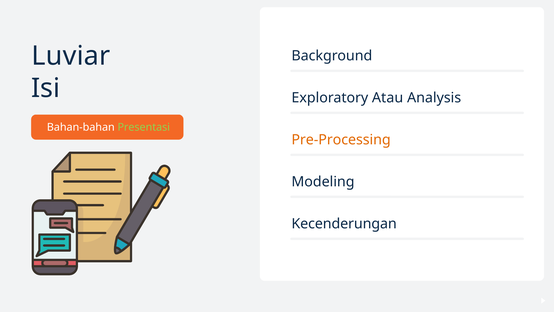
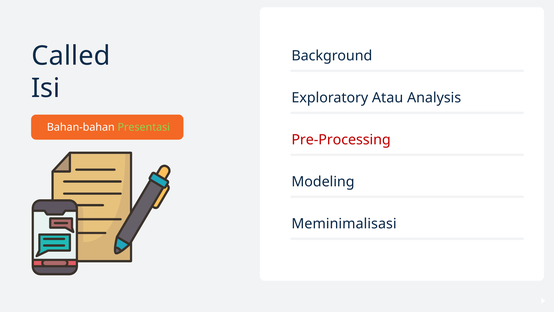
Luviar: Luviar -> Called
Pre-Processing colour: orange -> red
Kecenderungan: Kecenderungan -> Meminimalisasi
